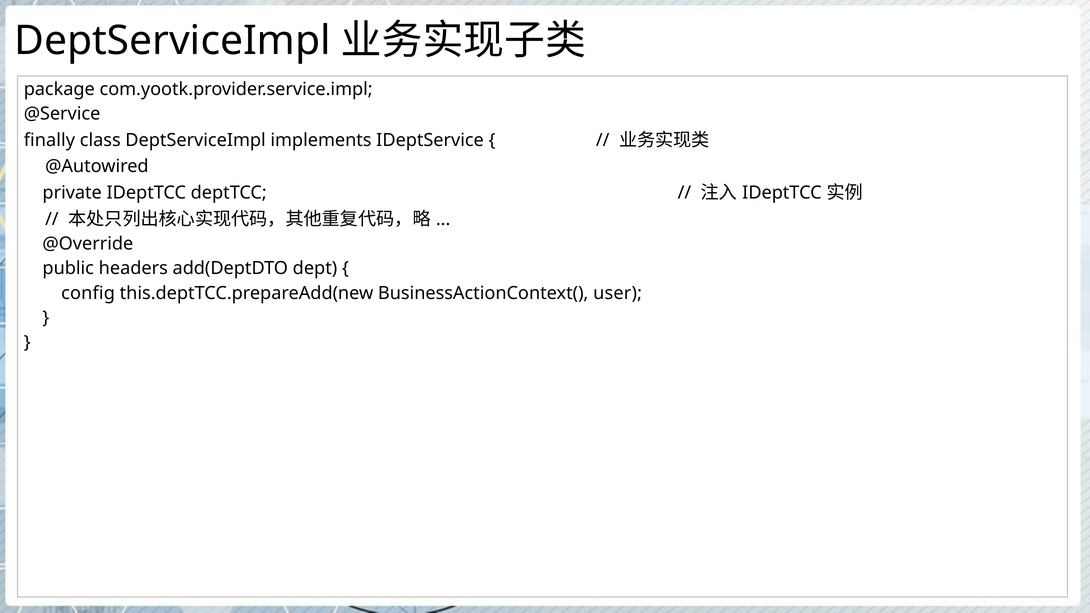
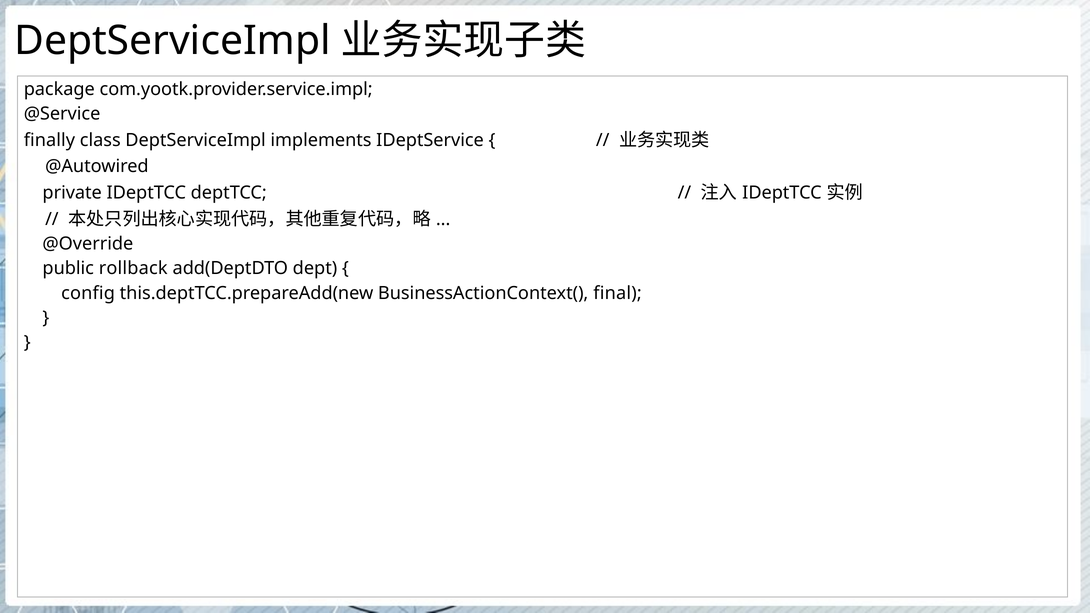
headers: headers -> rollback
user: user -> final
